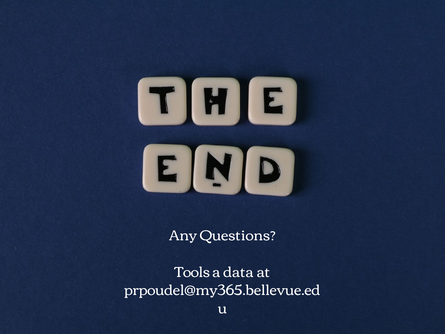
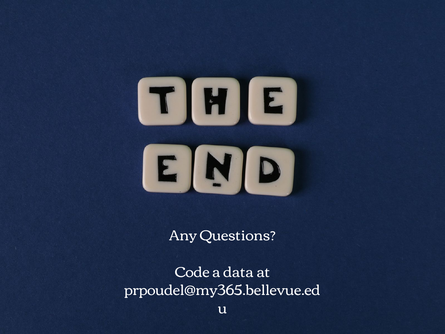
Tools: Tools -> Code
